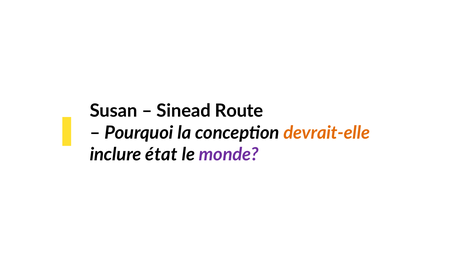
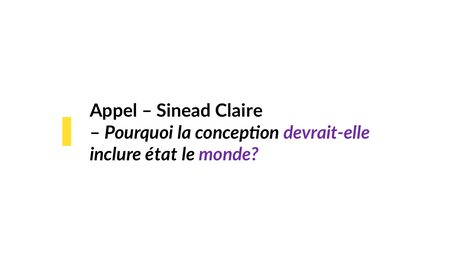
Susan: Susan -> Appel
Route: Route -> Claire
devrait-elle colour: orange -> purple
